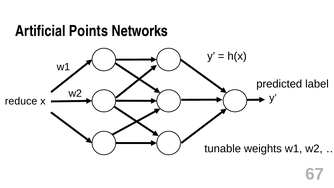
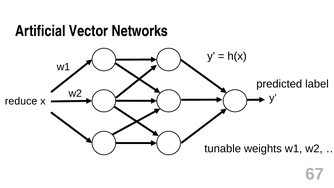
Points: Points -> Vector
